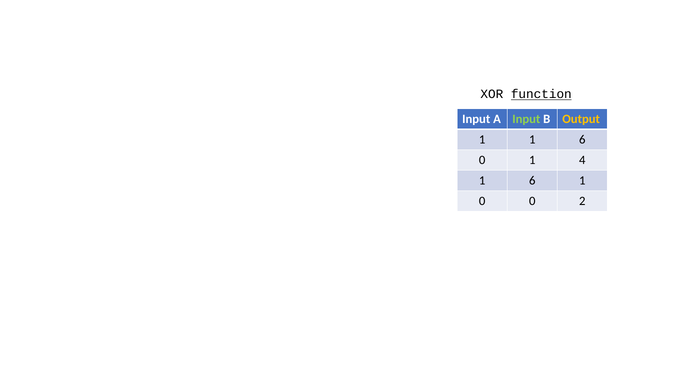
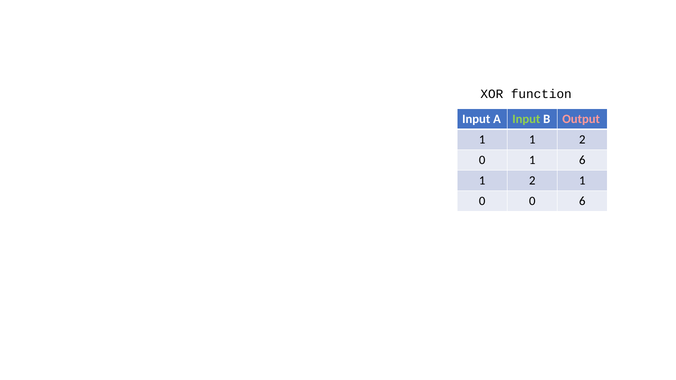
function underline: present -> none
Output colour: yellow -> pink
1 1 6: 6 -> 2
1 4: 4 -> 6
6 at (532, 181): 6 -> 2
0 2: 2 -> 6
